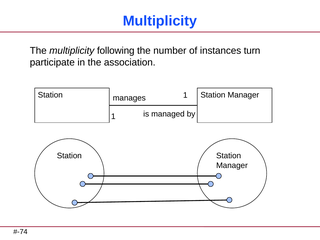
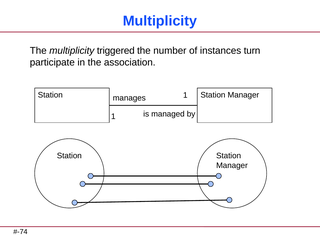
following: following -> triggered
